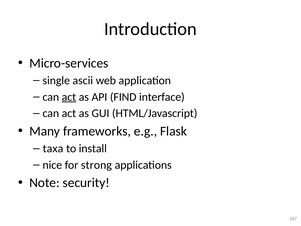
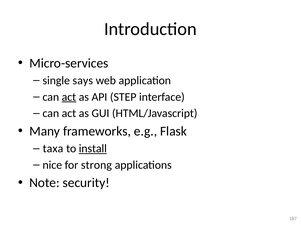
ascii: ascii -> says
FIND: FIND -> STEP
install underline: none -> present
